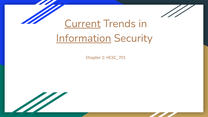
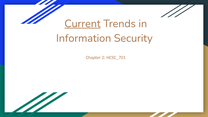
Information underline: present -> none
